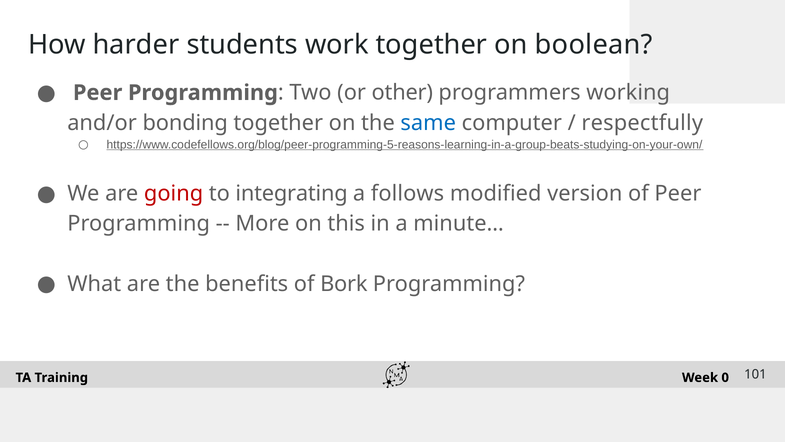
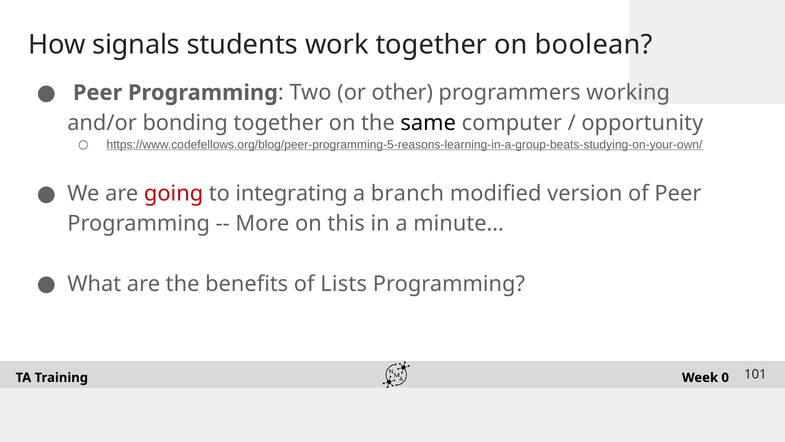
harder: harder -> signals
same colour: blue -> black
respectfully: respectfully -> opportunity
follows: follows -> branch
Bork: Bork -> Lists
